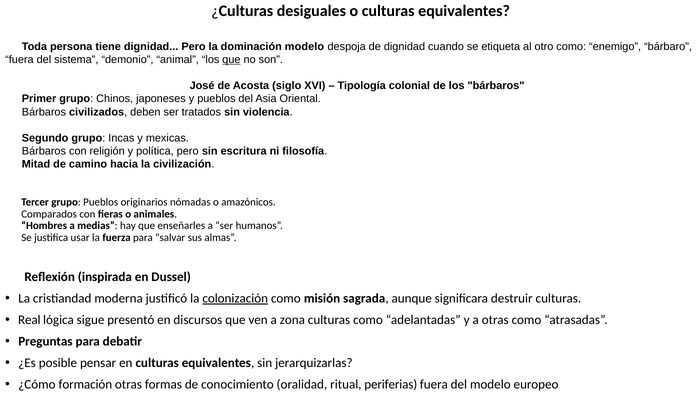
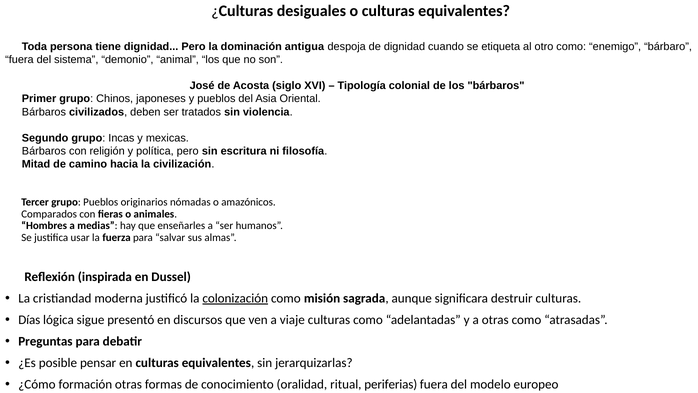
dominación modelo: modelo -> antigua
que at (231, 59) underline: present -> none
Real: Real -> Días
zona: zona -> viaje
